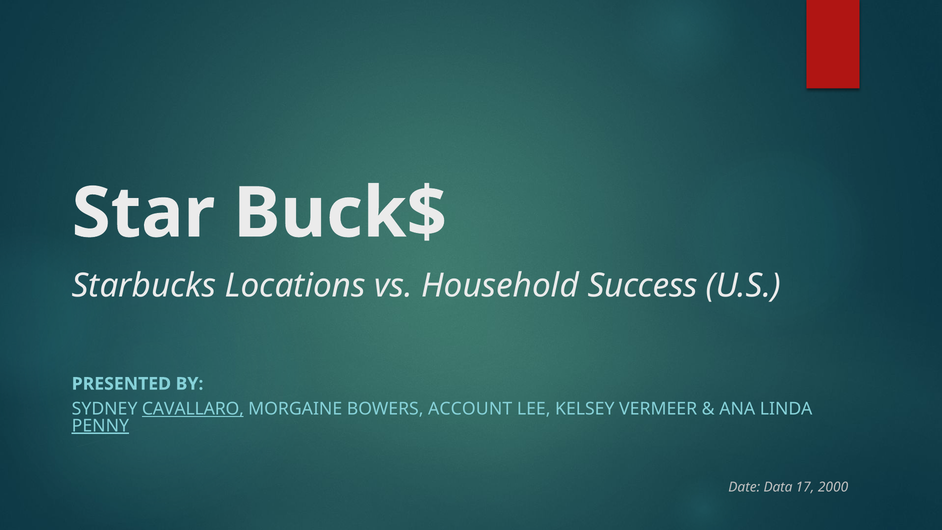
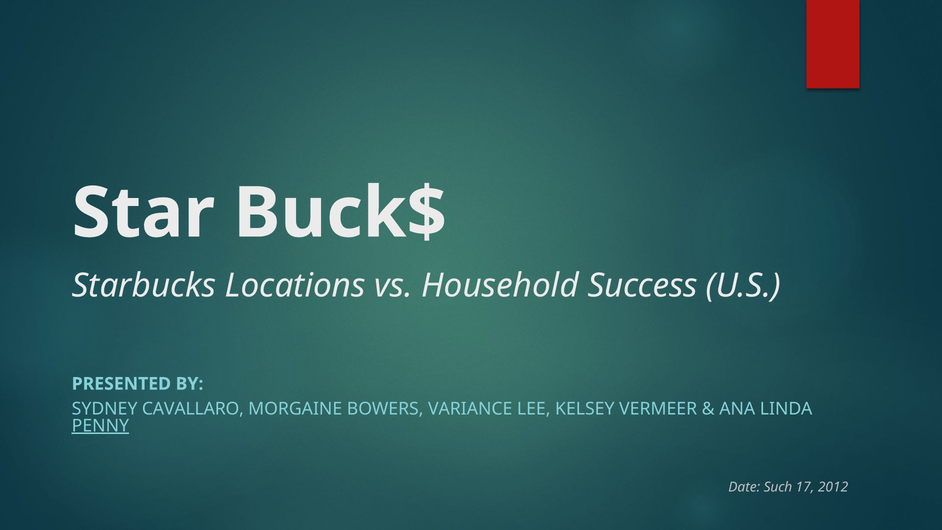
CAVALLARO underline: present -> none
ACCOUNT: ACCOUNT -> VARIANCE
Data: Data -> Such
2000: 2000 -> 2012
